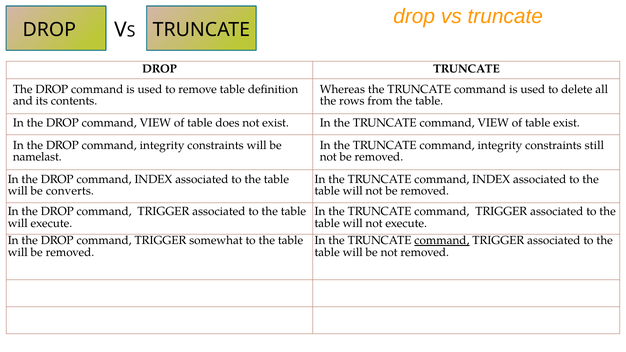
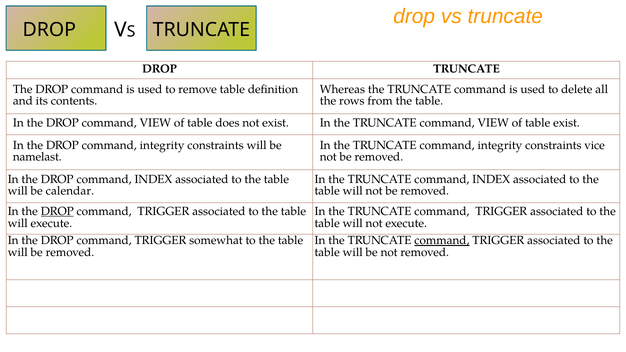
still: still -> vice
converts: converts -> calendar
DROP at (57, 211) underline: none -> present
